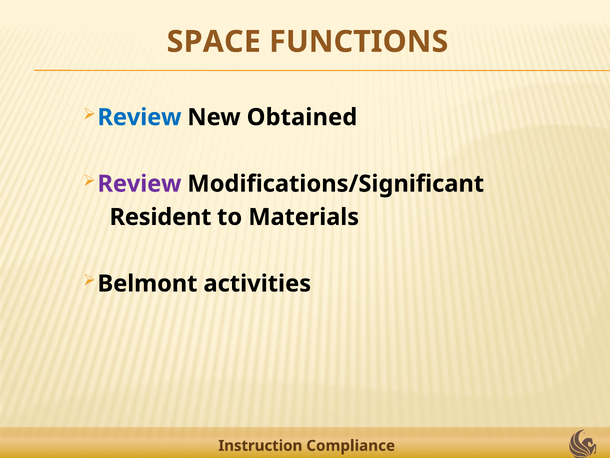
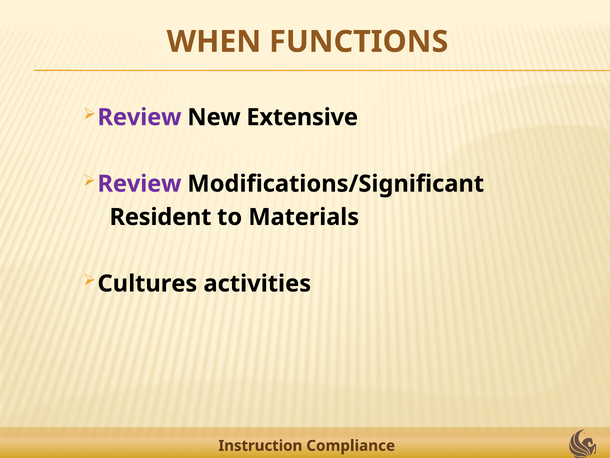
SPACE: SPACE -> WHEN
Review at (139, 117) colour: blue -> purple
Obtained: Obtained -> Extensive
Belmont: Belmont -> Cultures
